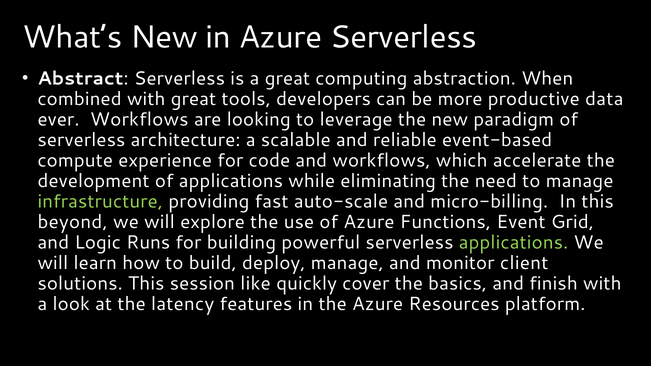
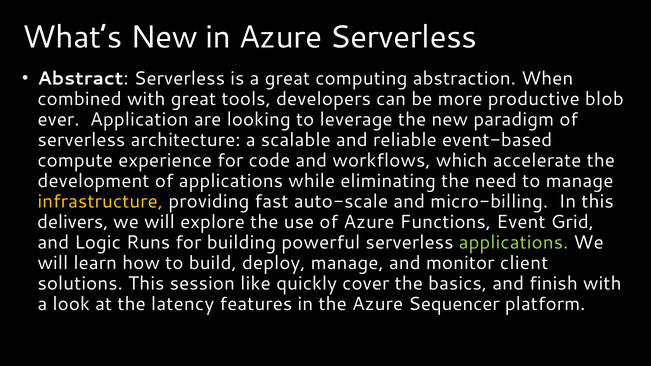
data: data -> blob
ever Workflows: Workflows -> Application
infrastructure colour: light green -> yellow
beyond: beyond -> delivers
Resources: Resources -> Sequencer
